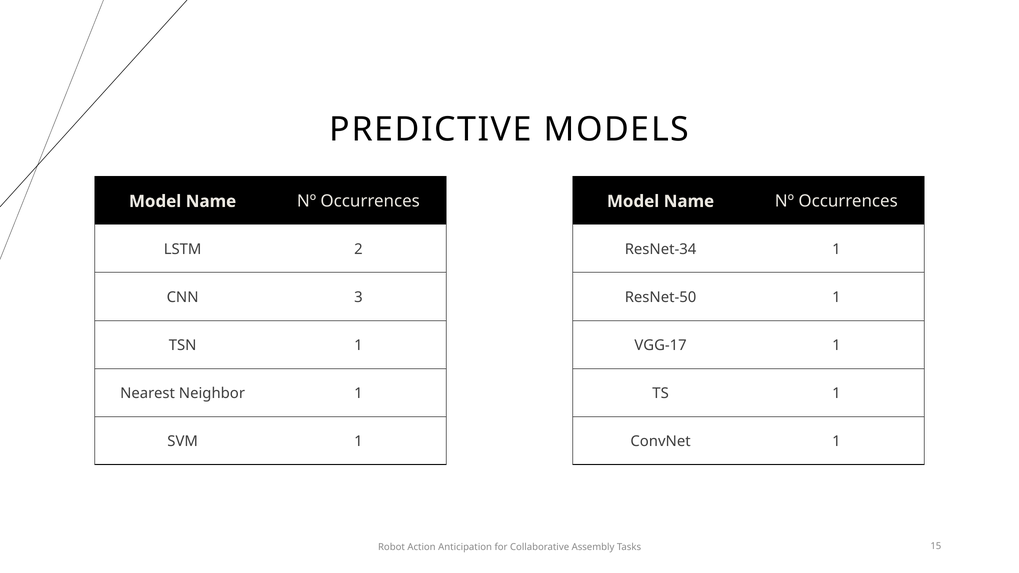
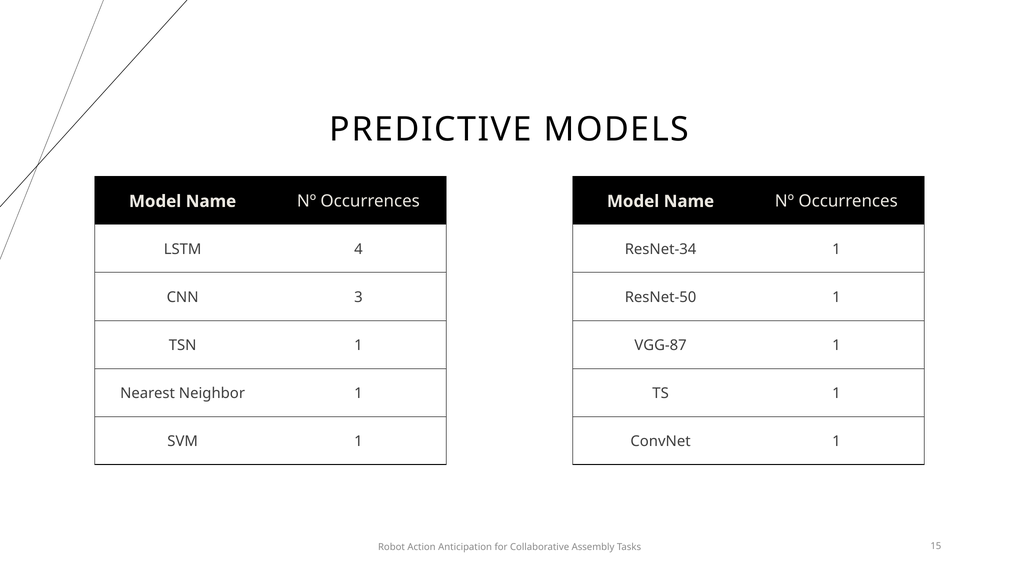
2: 2 -> 4
VGG-17: VGG-17 -> VGG-87
